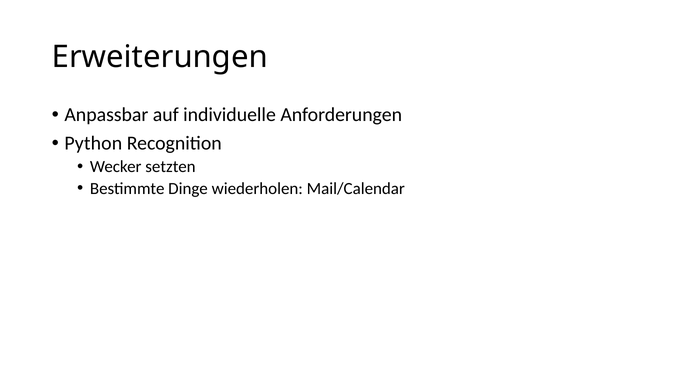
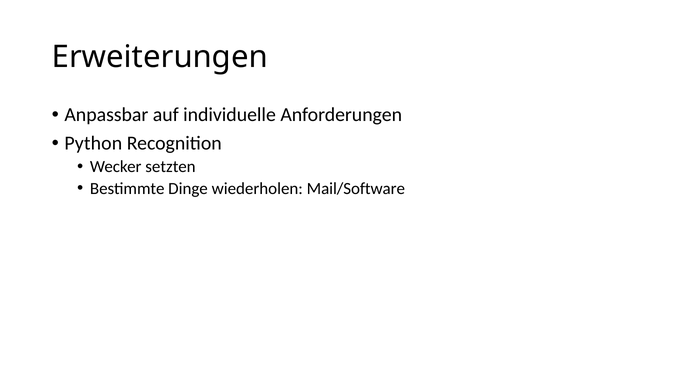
Mail/Calendar: Mail/Calendar -> Mail/Software
